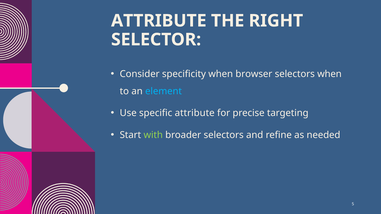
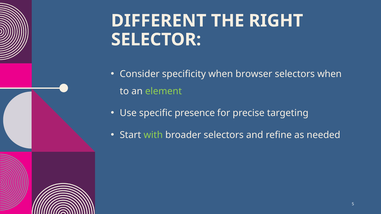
ATTRIBUTE at (159, 21): ATTRIBUTE -> DIFFERENT
element colour: light blue -> light green
specific attribute: attribute -> presence
